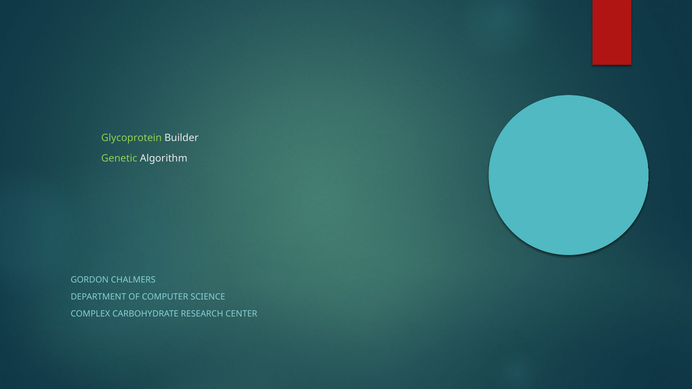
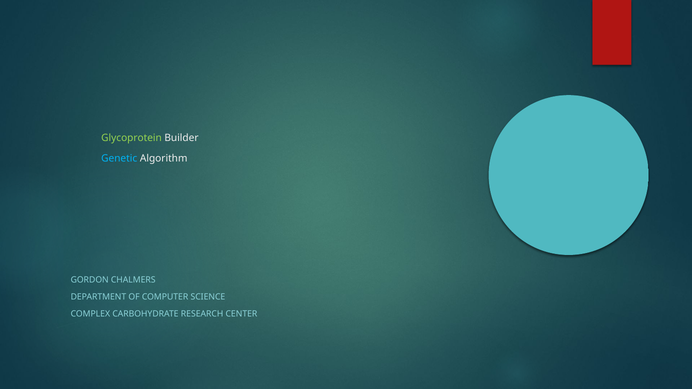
Genetic colour: light green -> light blue
